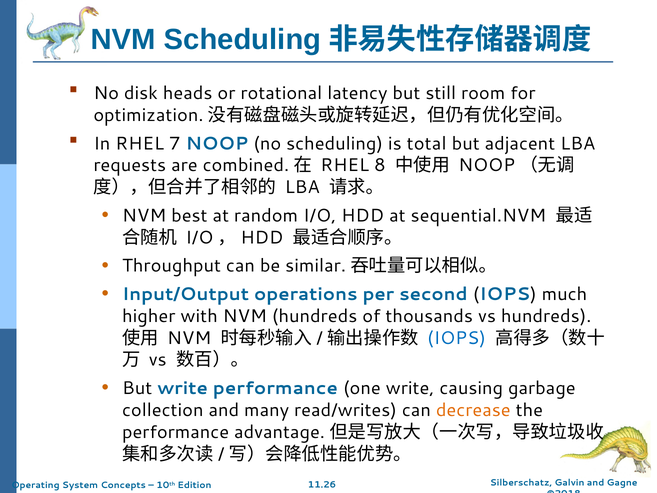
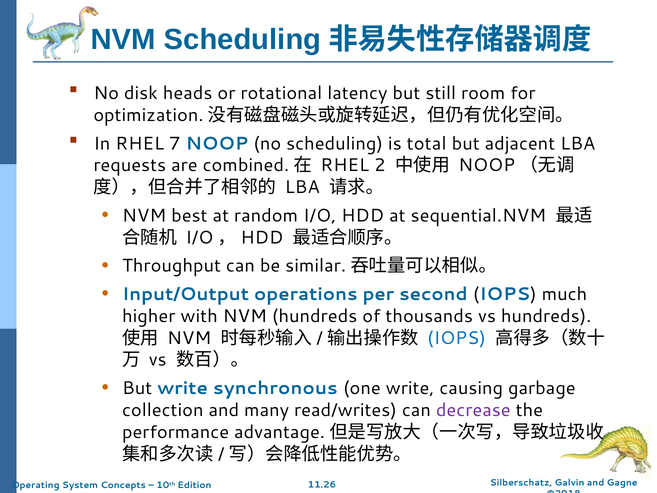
8: 8 -> 2
write performance: performance -> synchronous
decrease colour: orange -> purple
